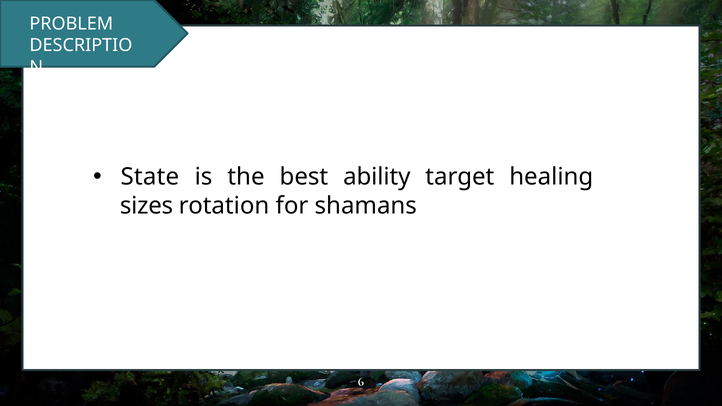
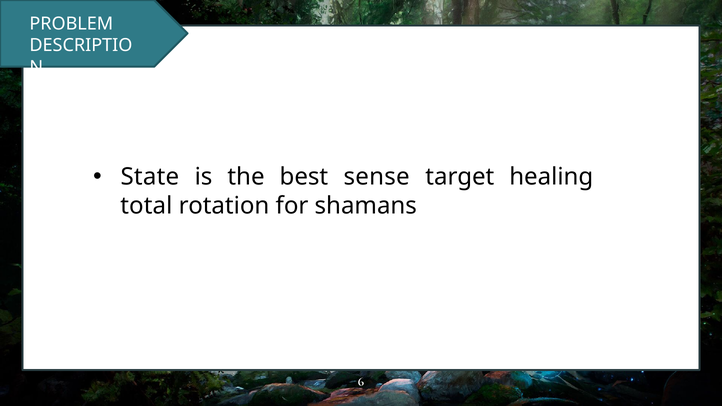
ability: ability -> sense
sizes: sizes -> total
